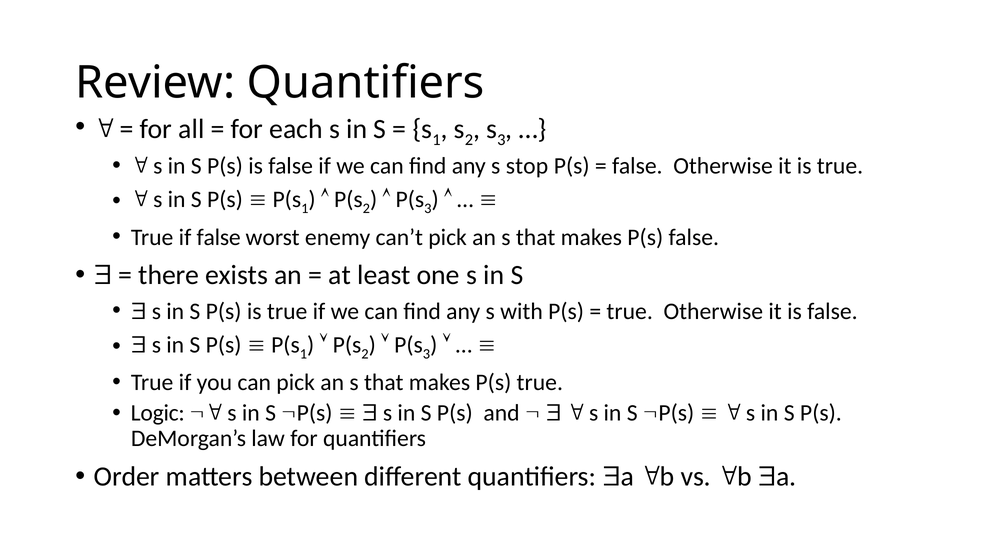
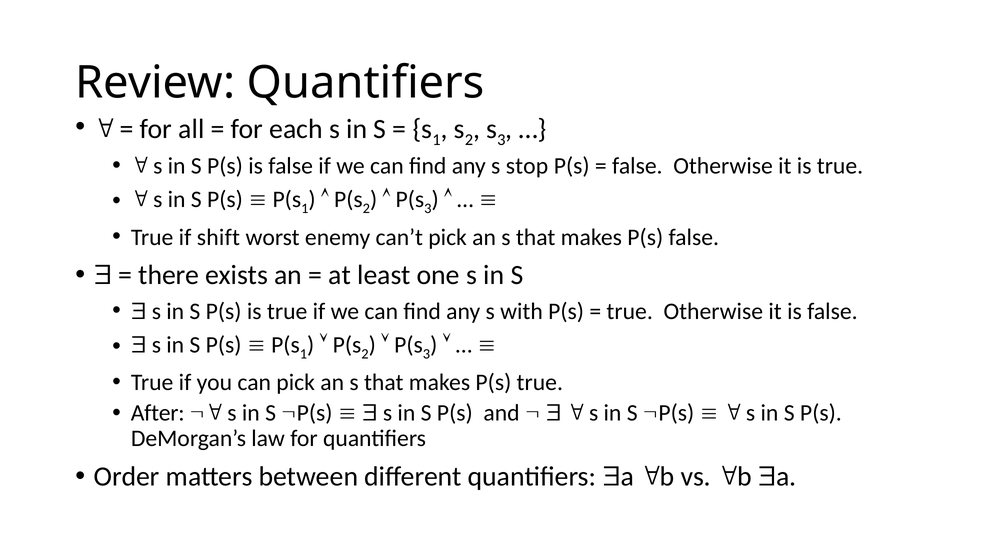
if false: false -> shift
Logic: Logic -> After
